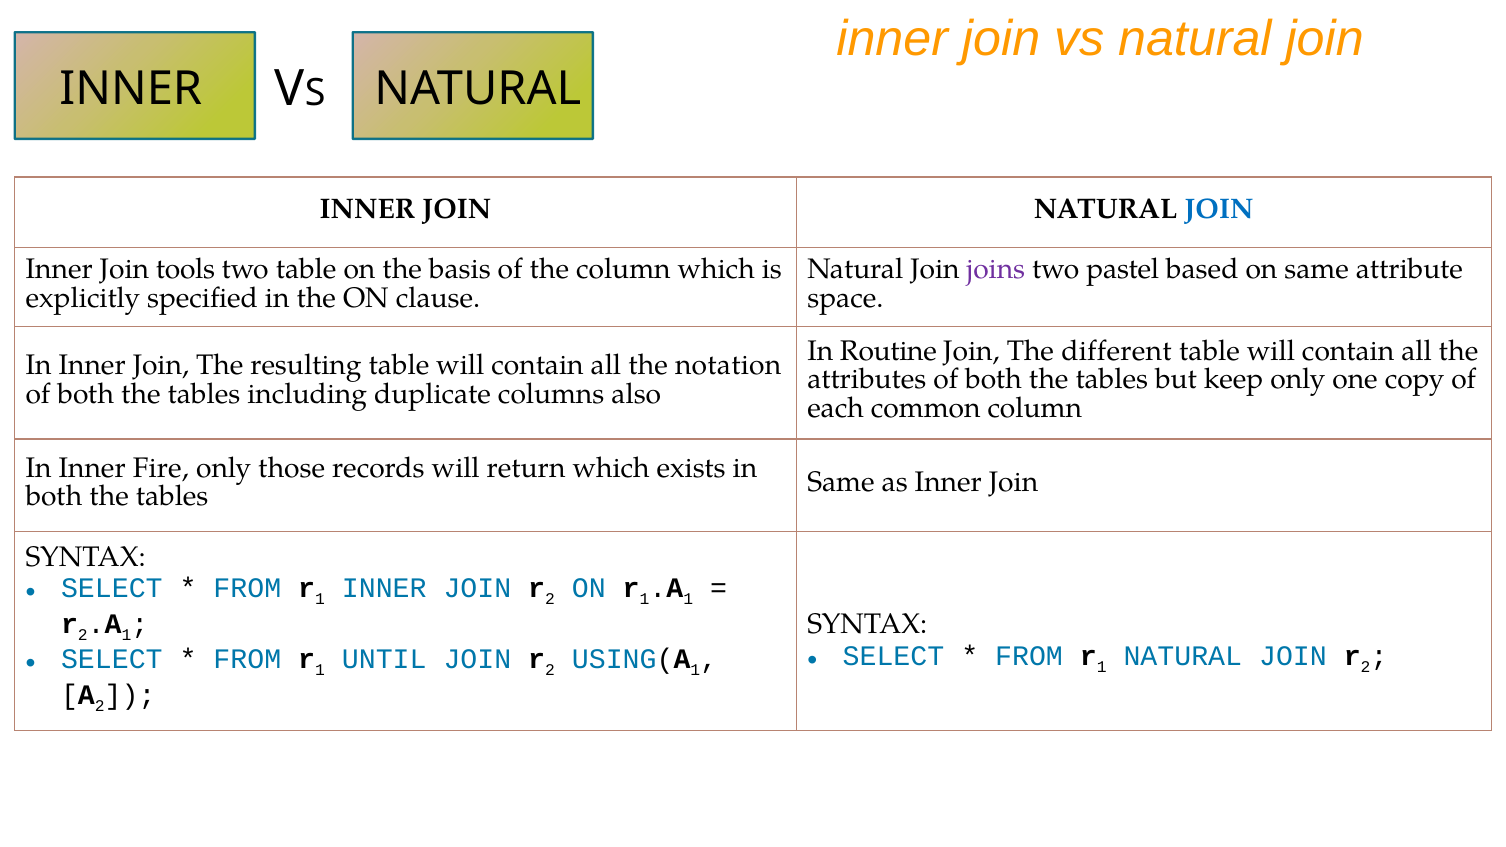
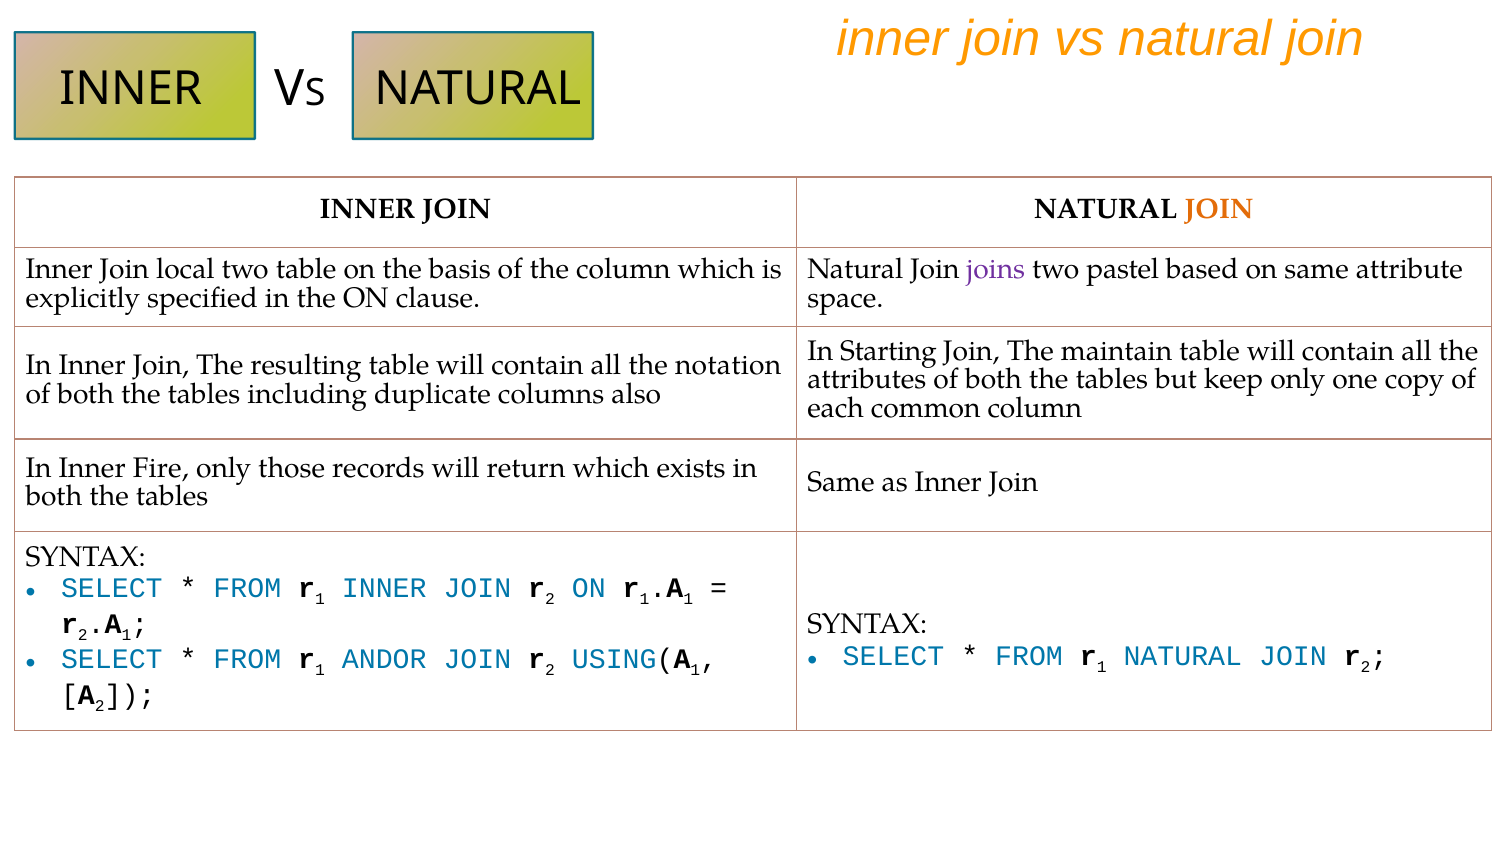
JOIN at (1219, 209) colour: blue -> orange
tools: tools -> local
Routine: Routine -> Starting
different: different -> maintain
UNTIL: UNTIL -> ANDOR
